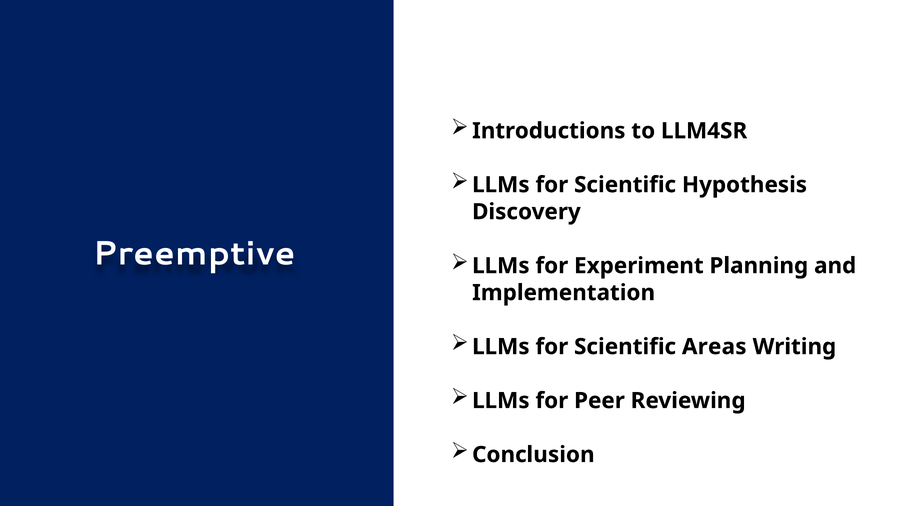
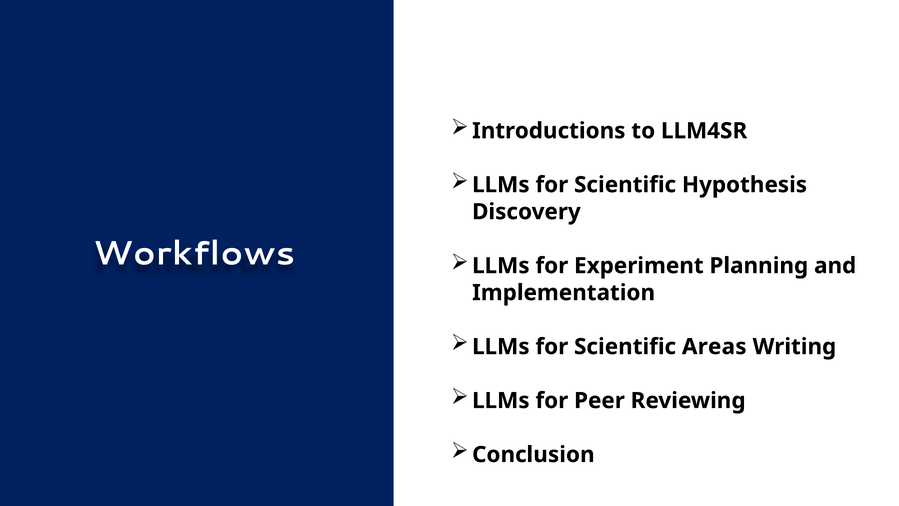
Preemptive: Preemptive -> Workflows
